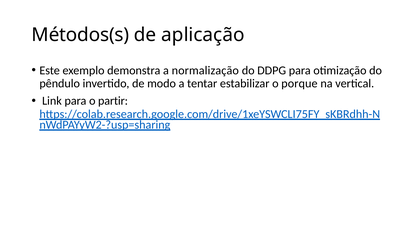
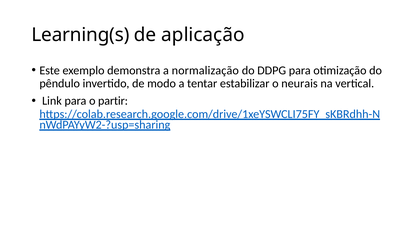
Métodos(s: Métodos(s -> Learning(s
porque: porque -> neurais
